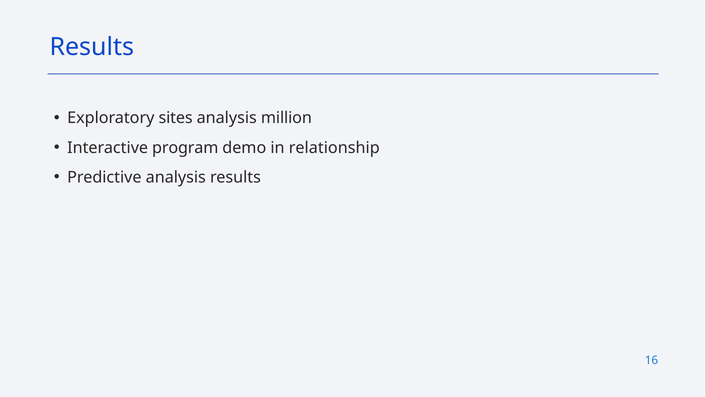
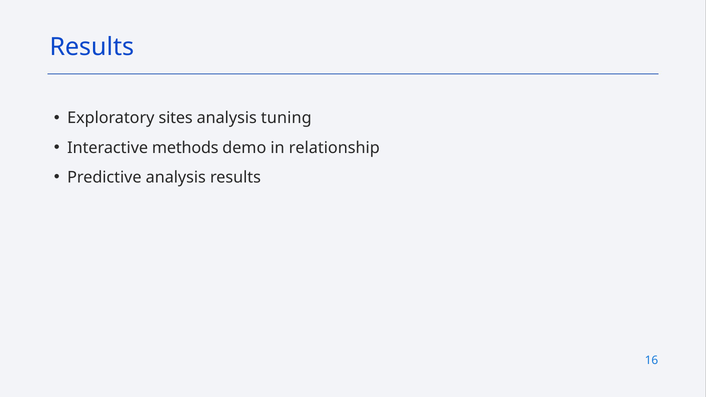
million: million -> tuning
program: program -> methods
